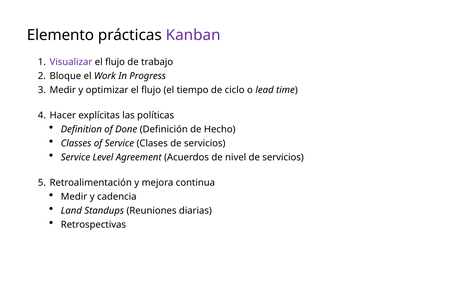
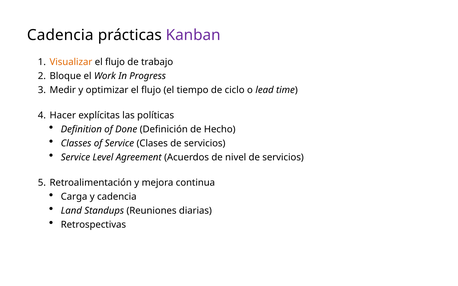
Elemento at (60, 35): Elemento -> Cadencia
Visualizar colour: purple -> orange
Medir at (74, 197): Medir -> Carga
